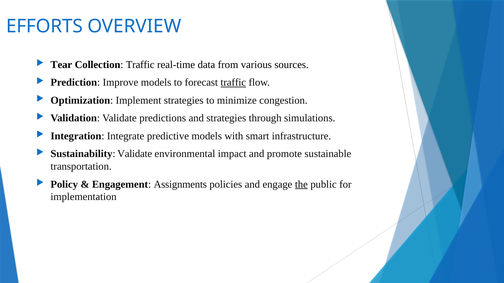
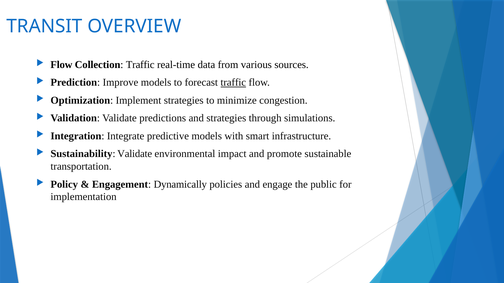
EFFORTS: EFFORTS -> TRANSIT
Tear at (61, 65): Tear -> Flow
Assignments: Assignments -> Dynamically
the underline: present -> none
